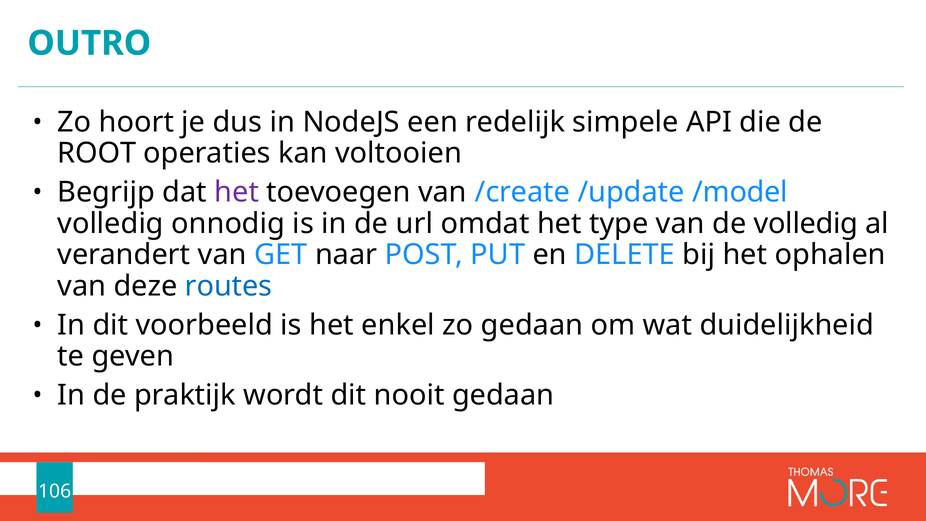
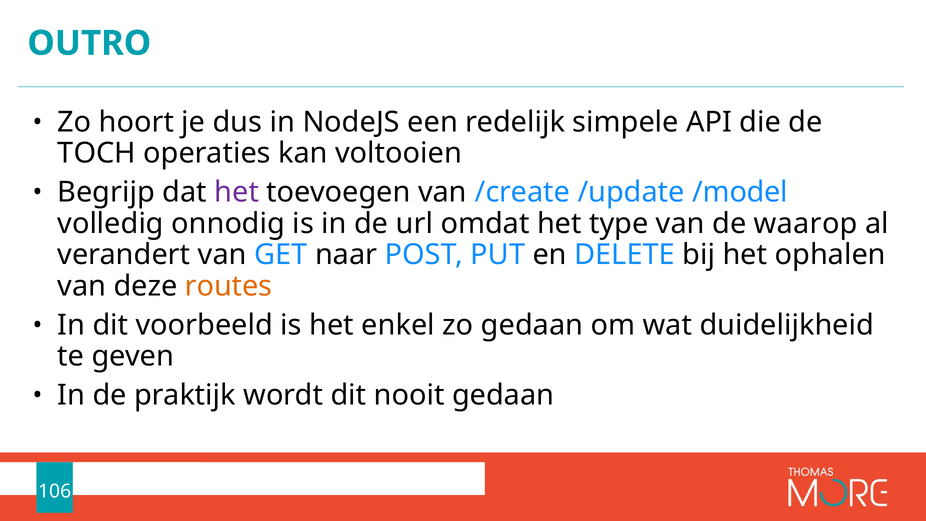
ROOT: ROOT -> TOCH
de volledig: volledig -> waarop
routes colour: blue -> orange
